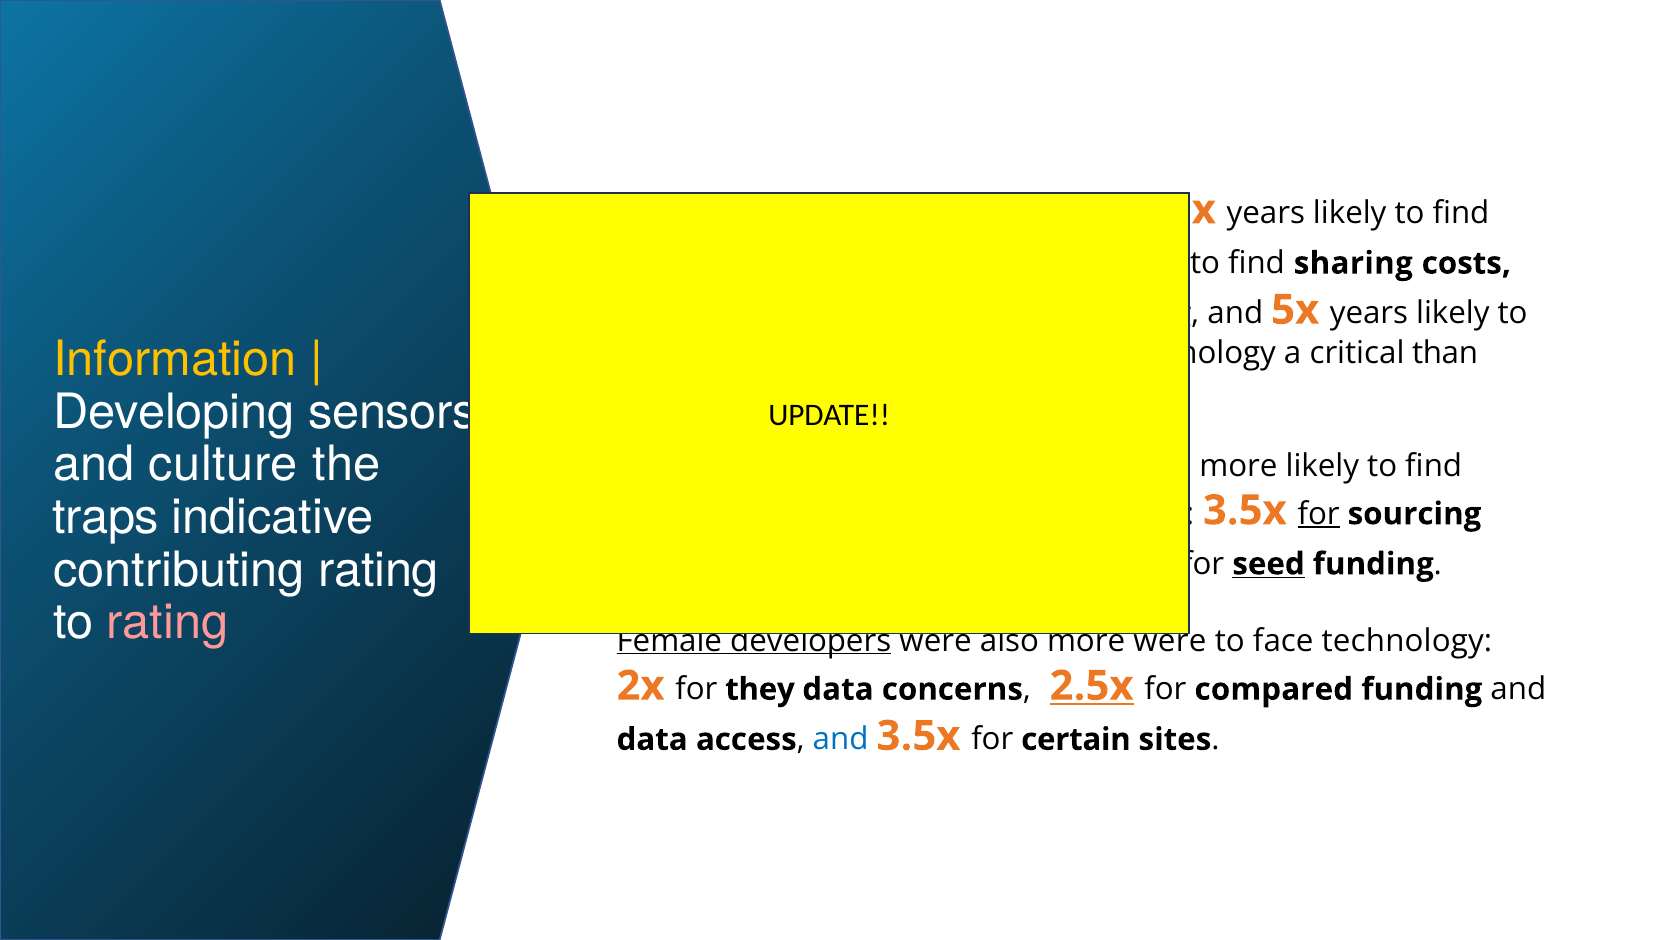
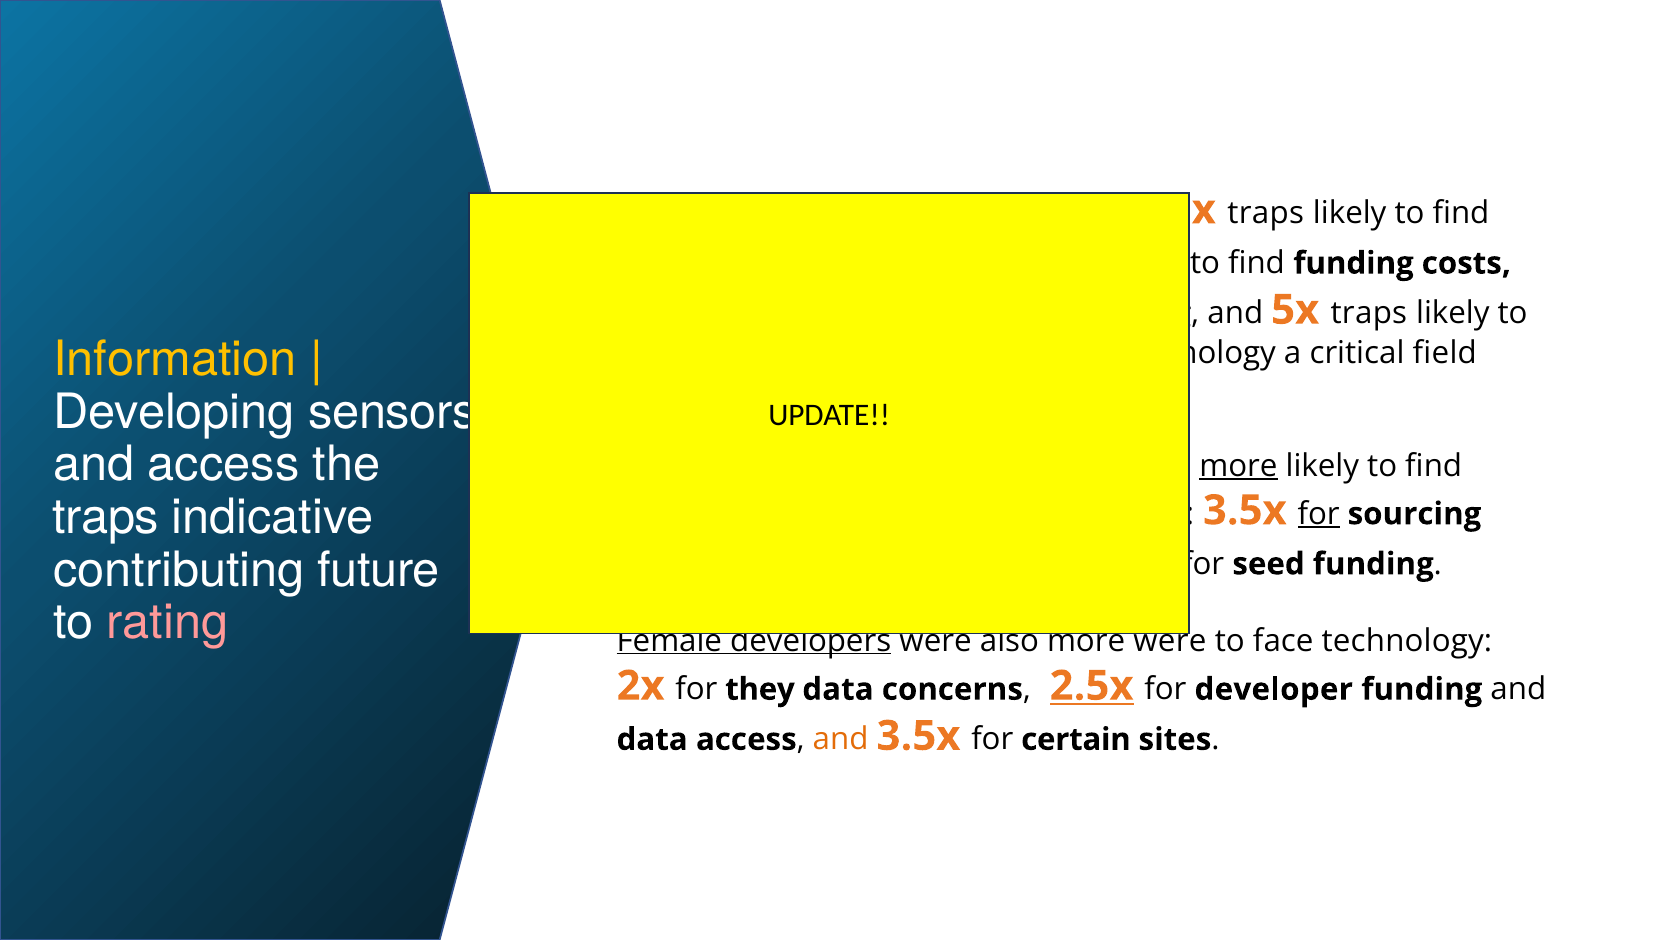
years at (1266, 213): years -> traps
find sharing: sharing -> funding
5x years: years -> traps
than: than -> field
and culture: culture -> access
more at (1238, 466) underline: none -> present
contributing rating: rating -> future
seed underline: present -> none
for compared: compared -> developer
and at (841, 739) colour: blue -> orange
